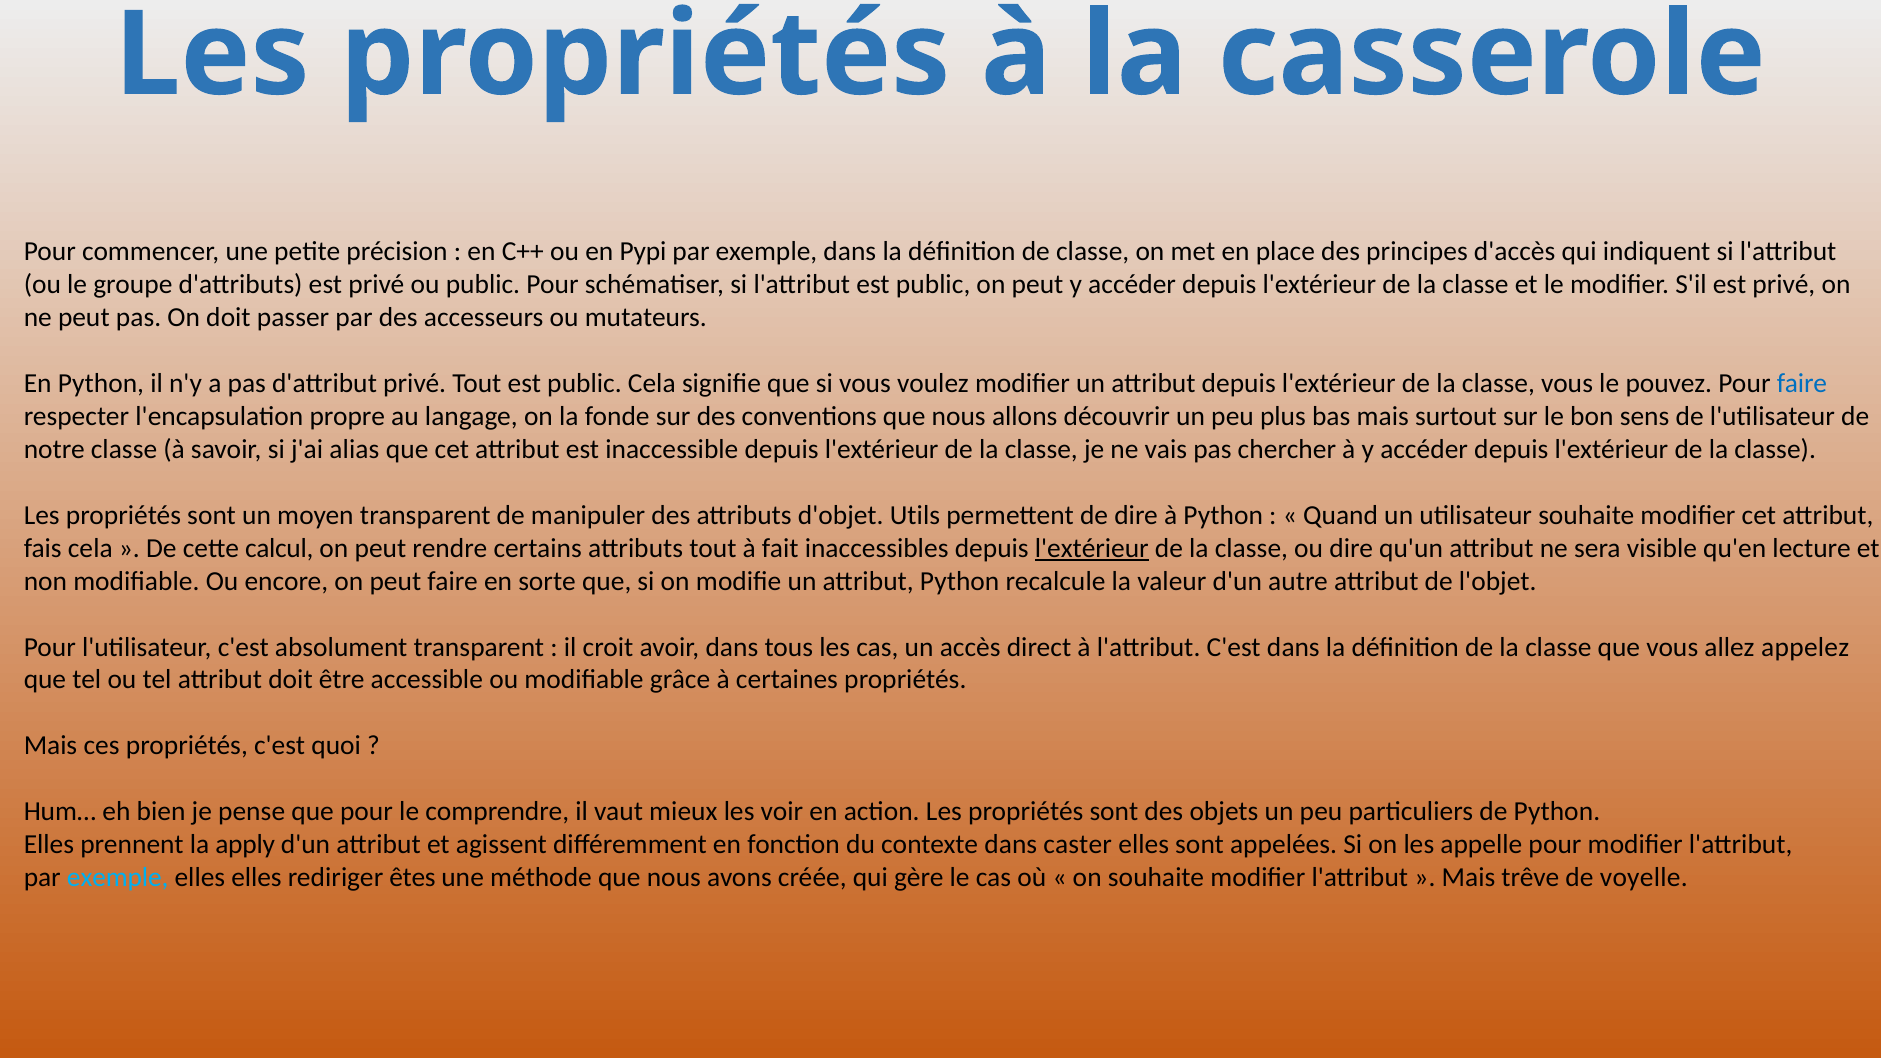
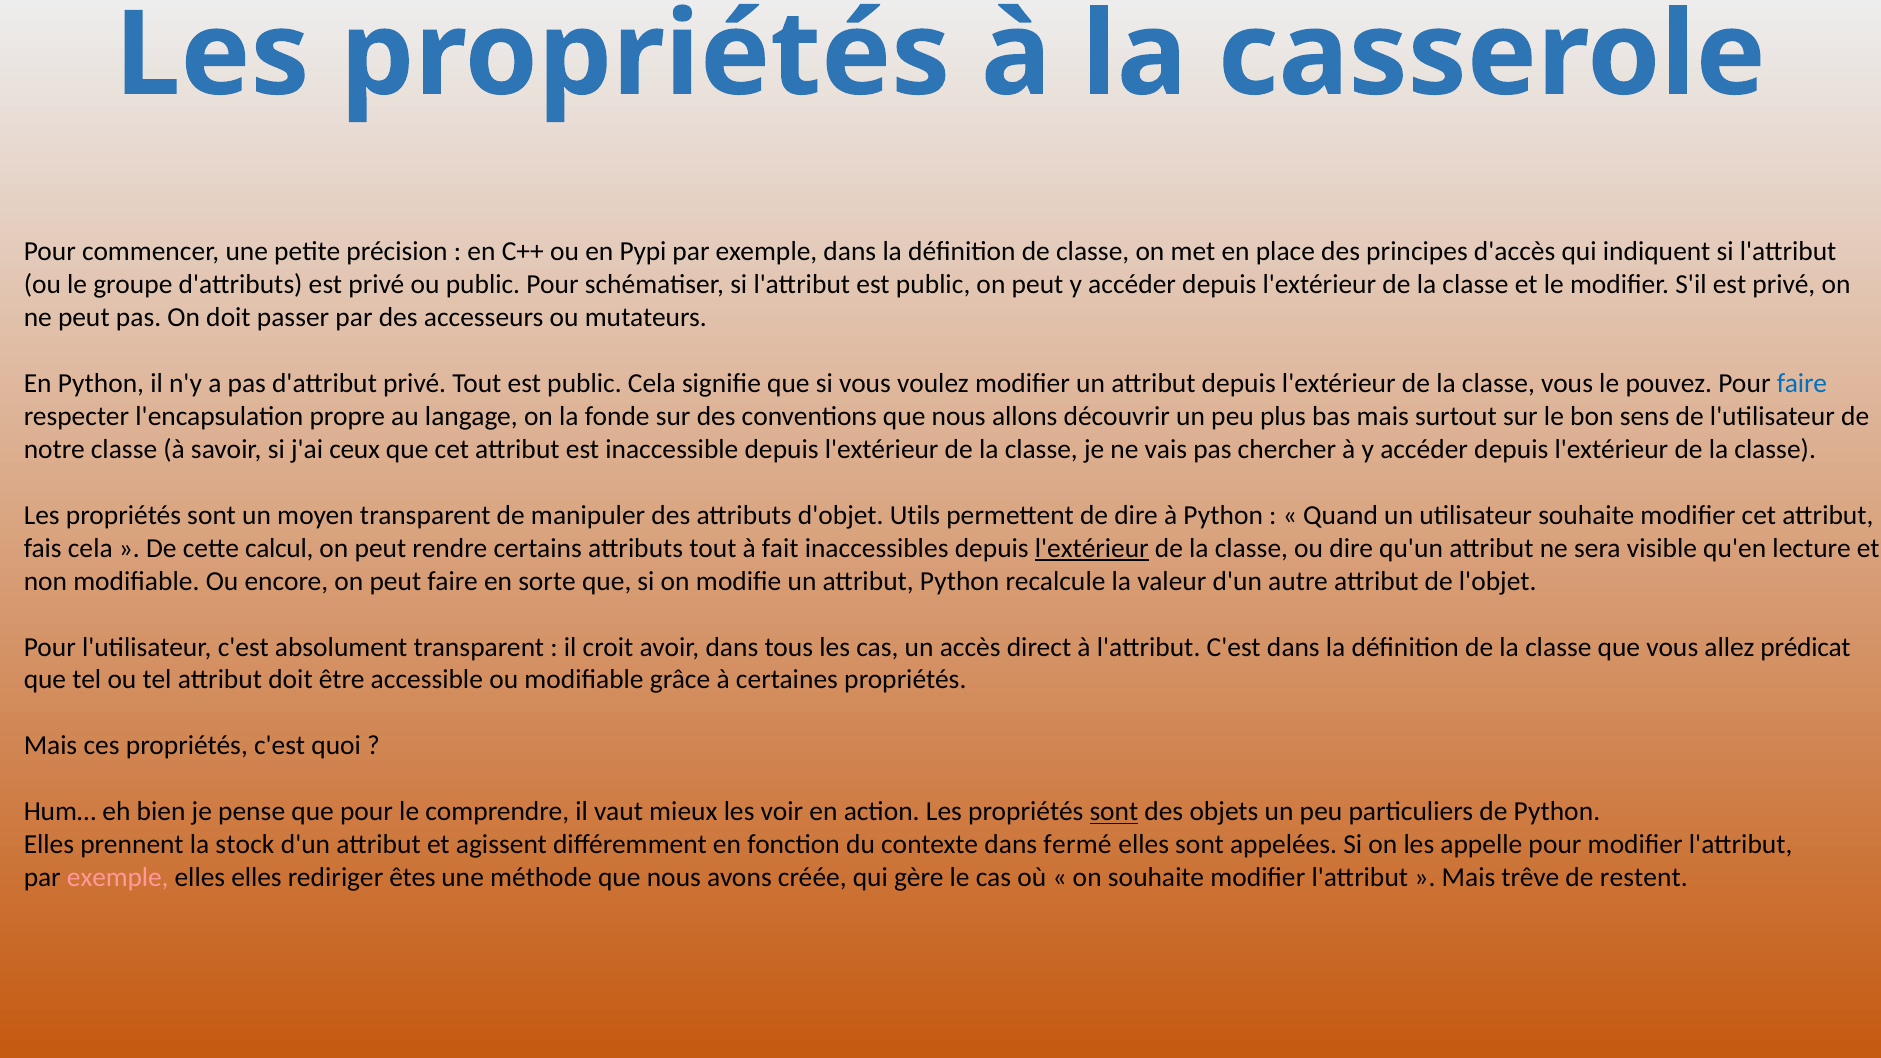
alias: alias -> ceux
appelez: appelez -> prédicat
sont at (1114, 812) underline: none -> present
apply: apply -> stock
caster: caster -> fermé
exemple at (118, 878) colour: light blue -> pink
voyelle: voyelle -> restent
